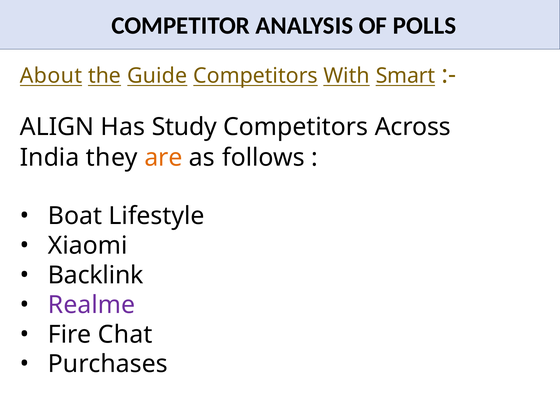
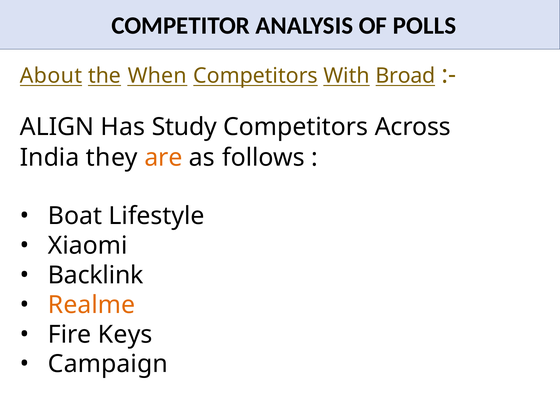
Guide: Guide -> When
Smart: Smart -> Broad
Realme colour: purple -> orange
Chat: Chat -> Keys
Purchases: Purchases -> Campaign
